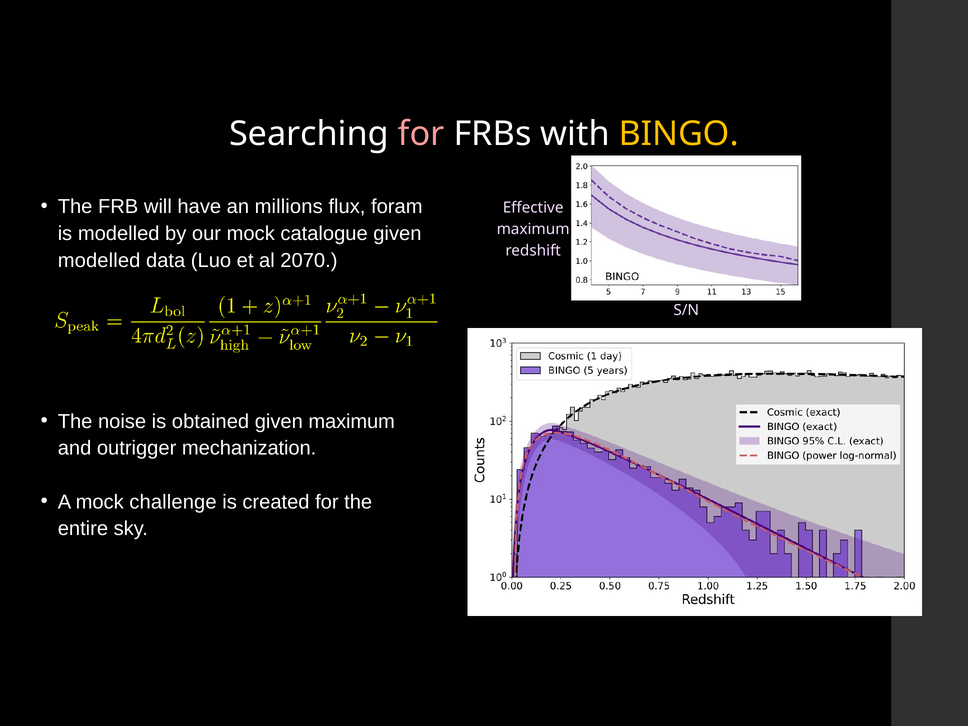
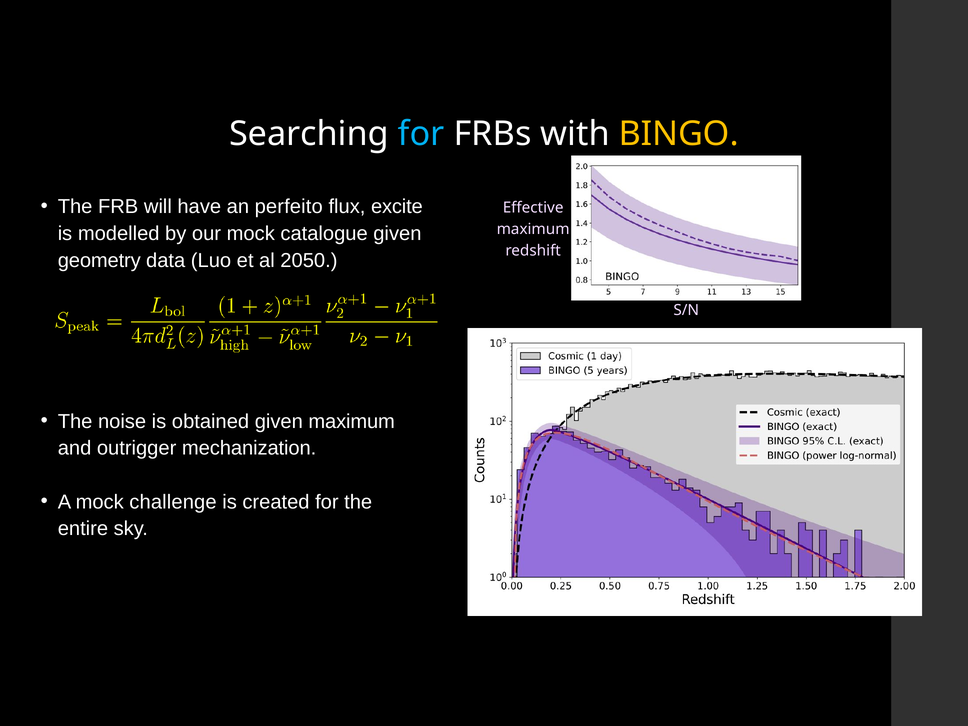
for at (421, 134) colour: pink -> light blue
millions: millions -> perfeito
foram: foram -> excite
modelled at (99, 260): modelled -> geometry
2070: 2070 -> 2050
